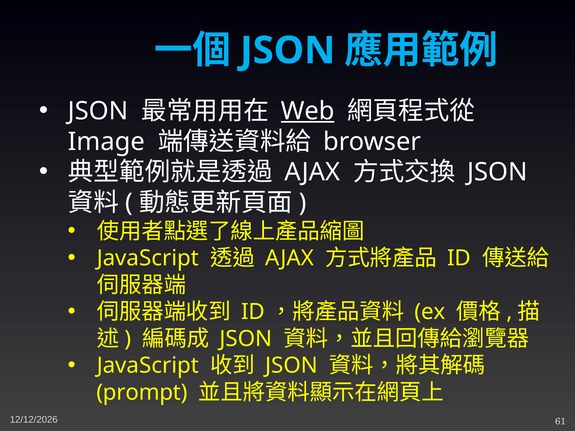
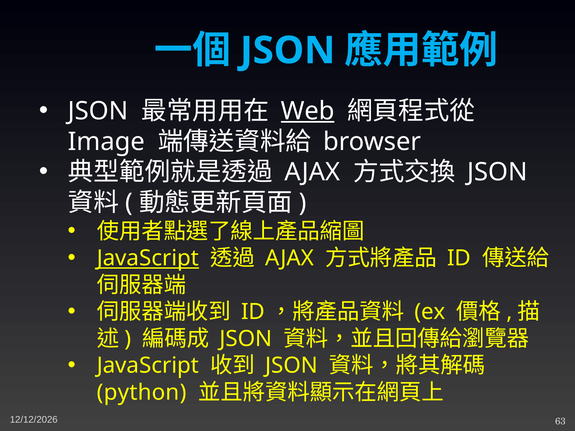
JavaScript at (148, 258) underline: none -> present
prompt: prompt -> python
61: 61 -> 63
